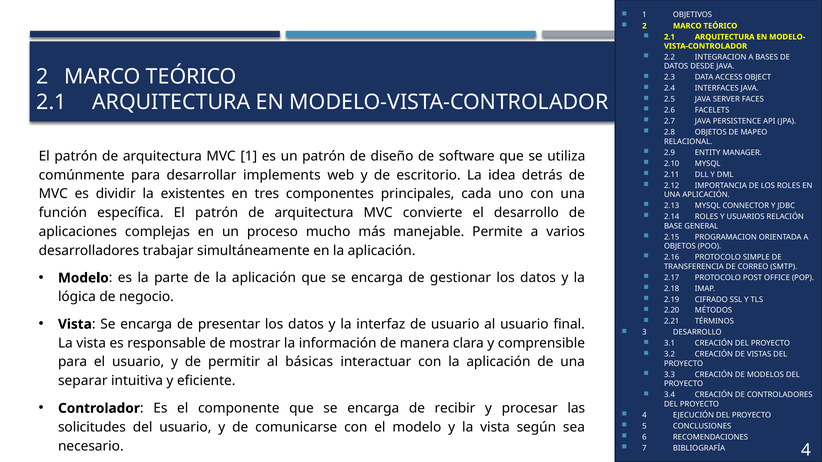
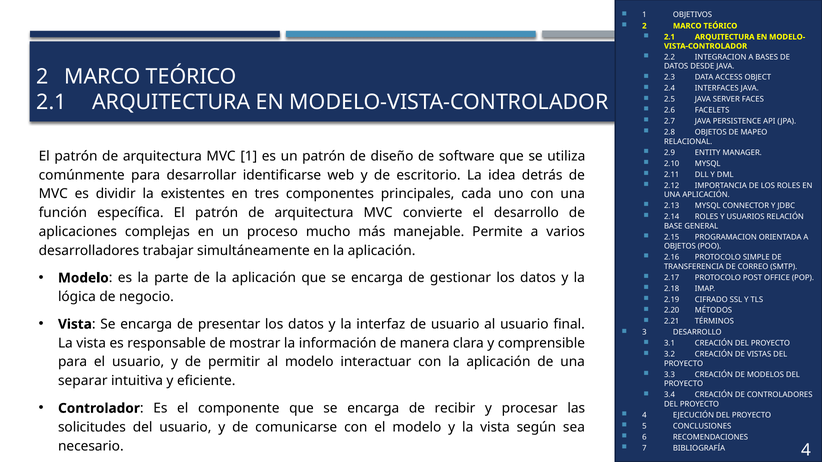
implements: implements -> identificarse
al básicas: básicas -> modelo
